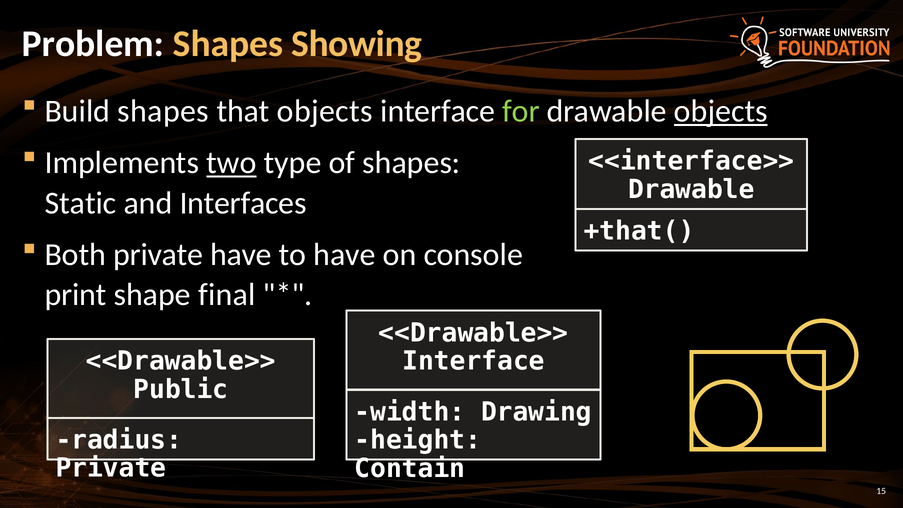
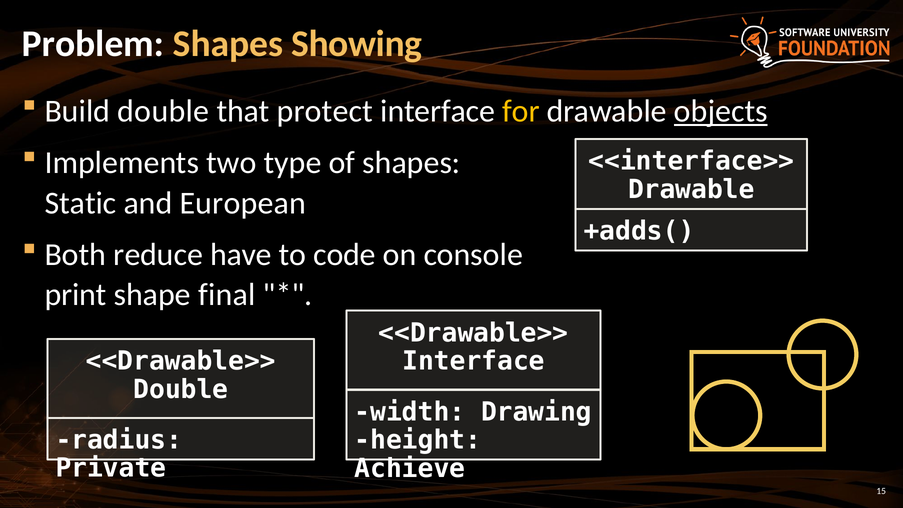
Build shapes: shapes -> double
that objects: objects -> protect
for colour: light green -> yellow
two underline: present -> none
Interfaces: Interfaces -> European
+that(: +that( -> +adds(
Both private: private -> reduce
to have: have -> code
Public at (181, 389): Public -> Double
Contain: Contain -> Achieve
